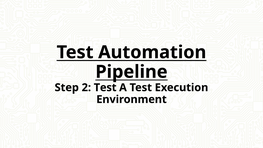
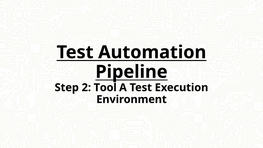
2 Test: Test -> Tool
